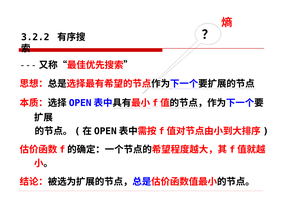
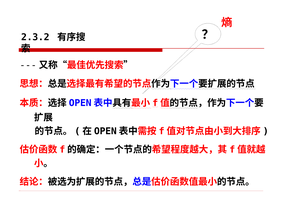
3.2.2: 3.2.2 -> 2.3.2
